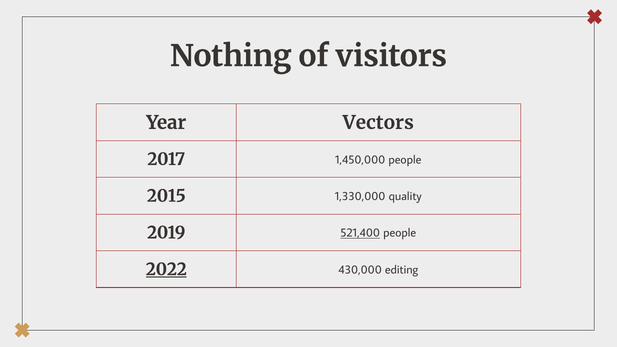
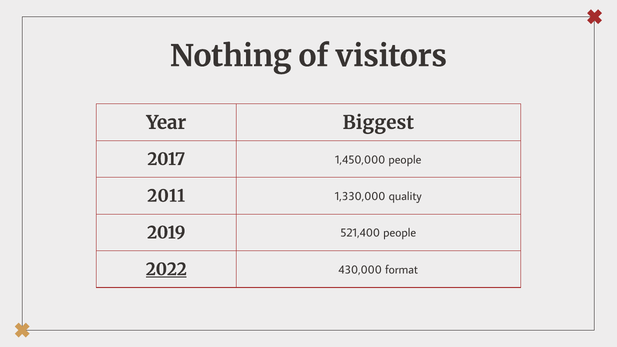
Vectors: Vectors -> Biggest
2015: 2015 -> 2011
521,400 underline: present -> none
editing: editing -> format
